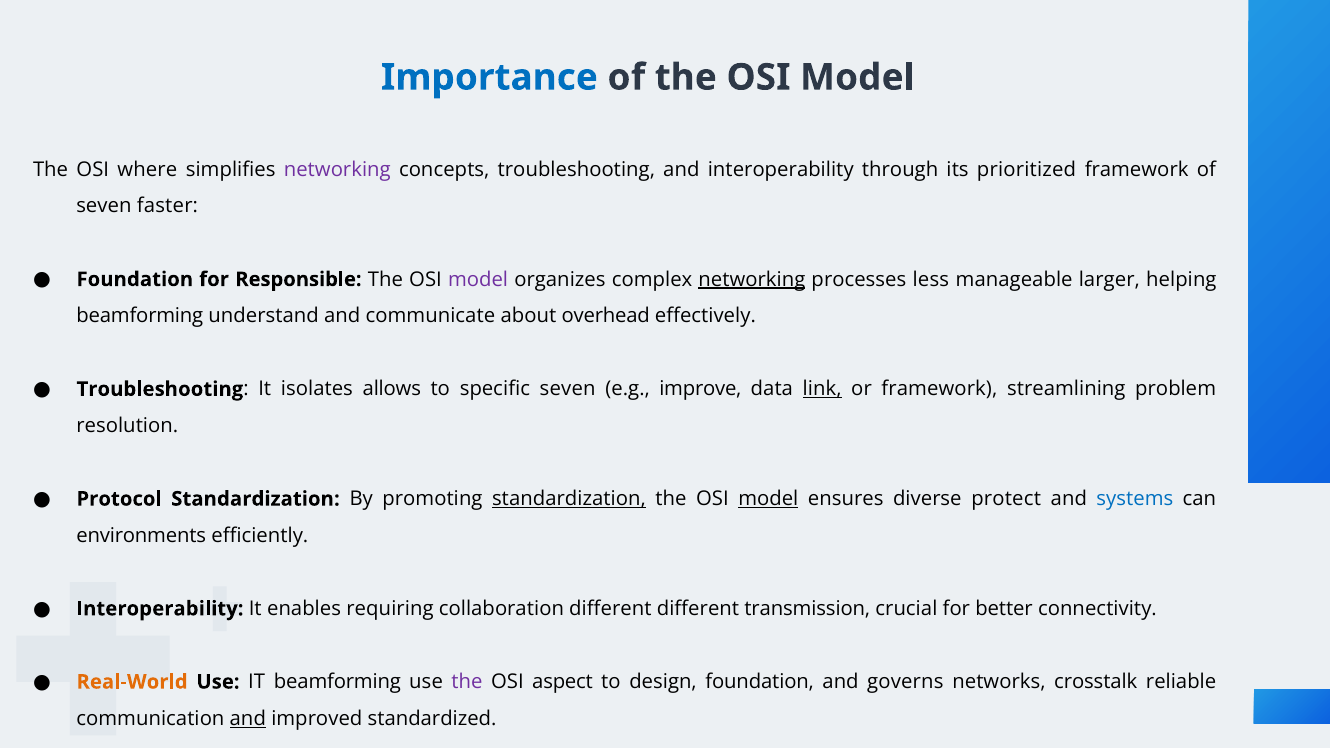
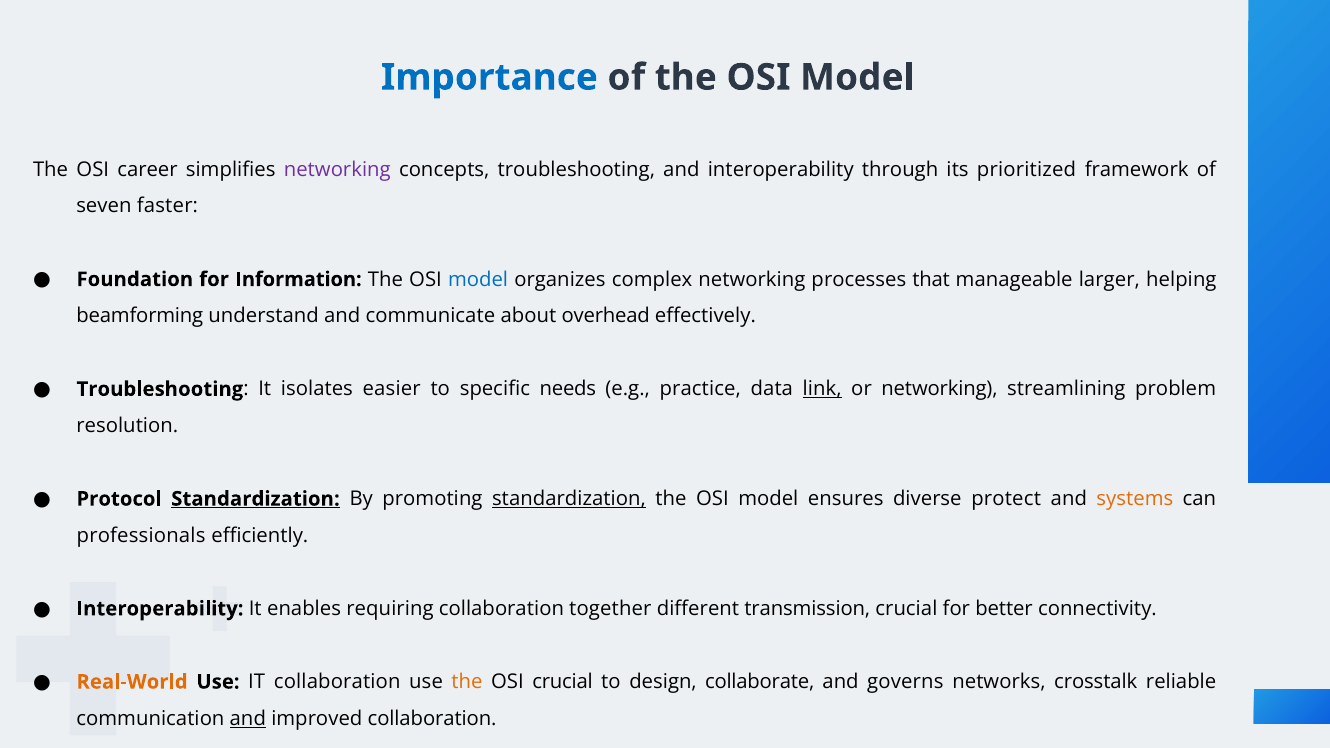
where: where -> career
Responsible: Responsible -> Information
model at (478, 279) colour: purple -> blue
networking at (752, 279) underline: present -> none
less: less -> that
allows: allows -> easier
specific seven: seven -> needs
improve: improve -> practice
or framework: framework -> networking
Standardization at (256, 499) underline: none -> present
model at (768, 499) underline: present -> none
systems colour: blue -> orange
environments: environments -> professionals
collaboration different: different -> together
IT beamforming: beamforming -> collaboration
the at (467, 682) colour: purple -> orange
OSI aspect: aspect -> crucial
design foundation: foundation -> collaborate
improved standardized: standardized -> collaboration
